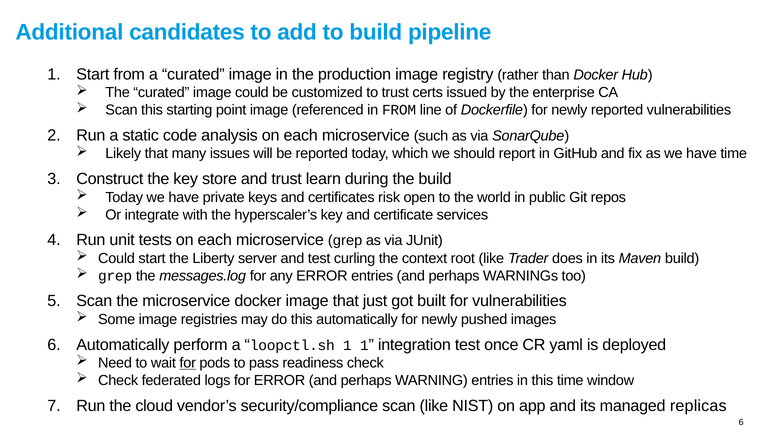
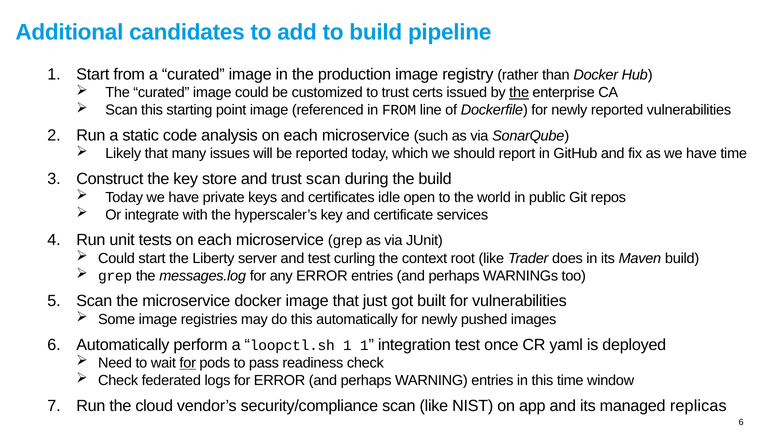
the at (519, 93) underline: none -> present
trust learn: learn -> scan
risk: risk -> idle
